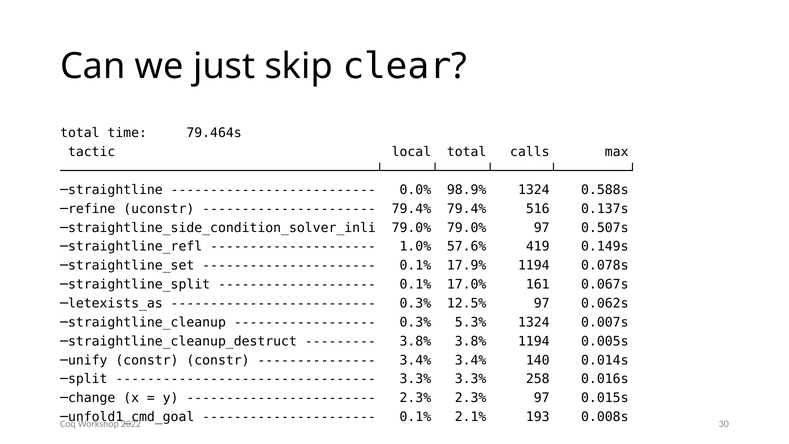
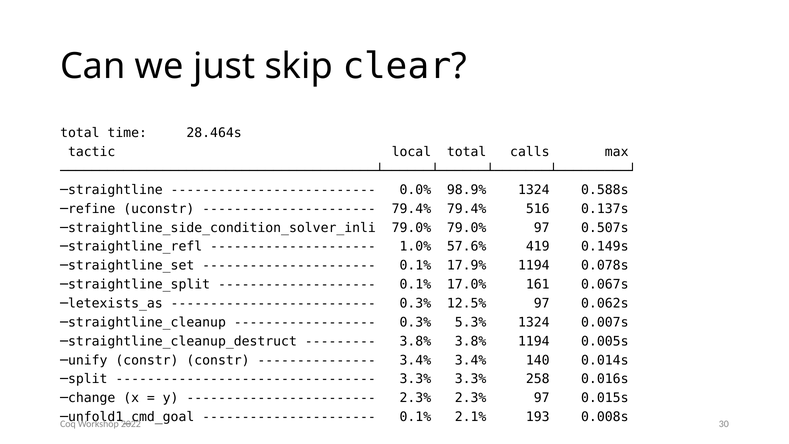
79.464s: 79.464s -> 28.464s
